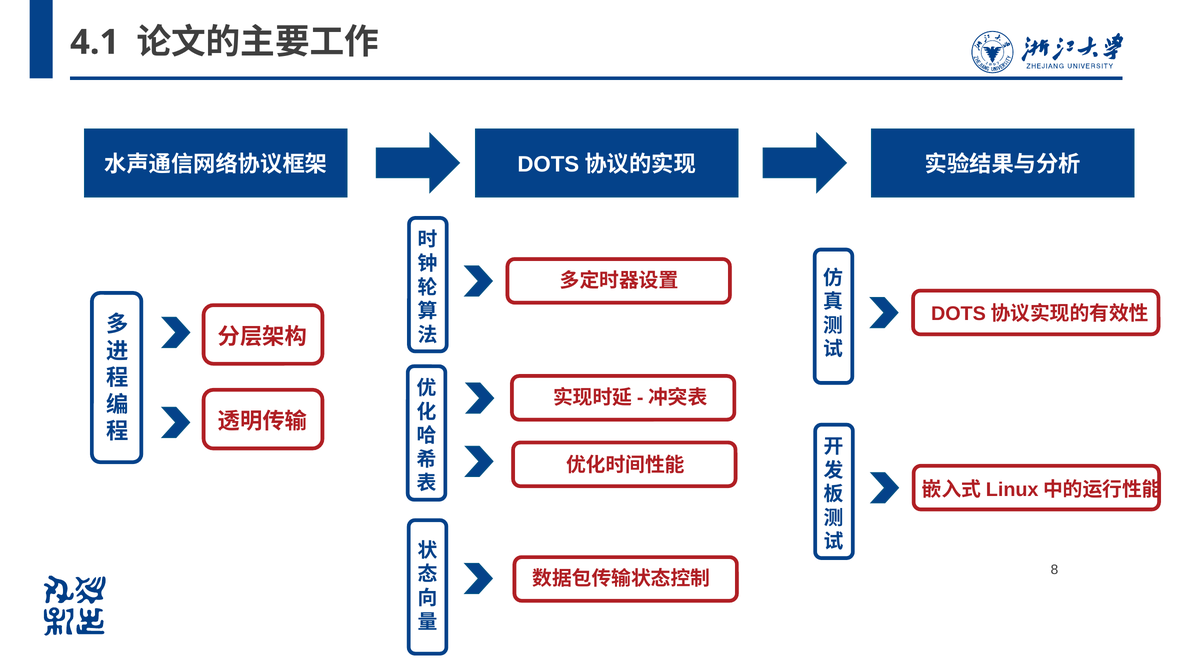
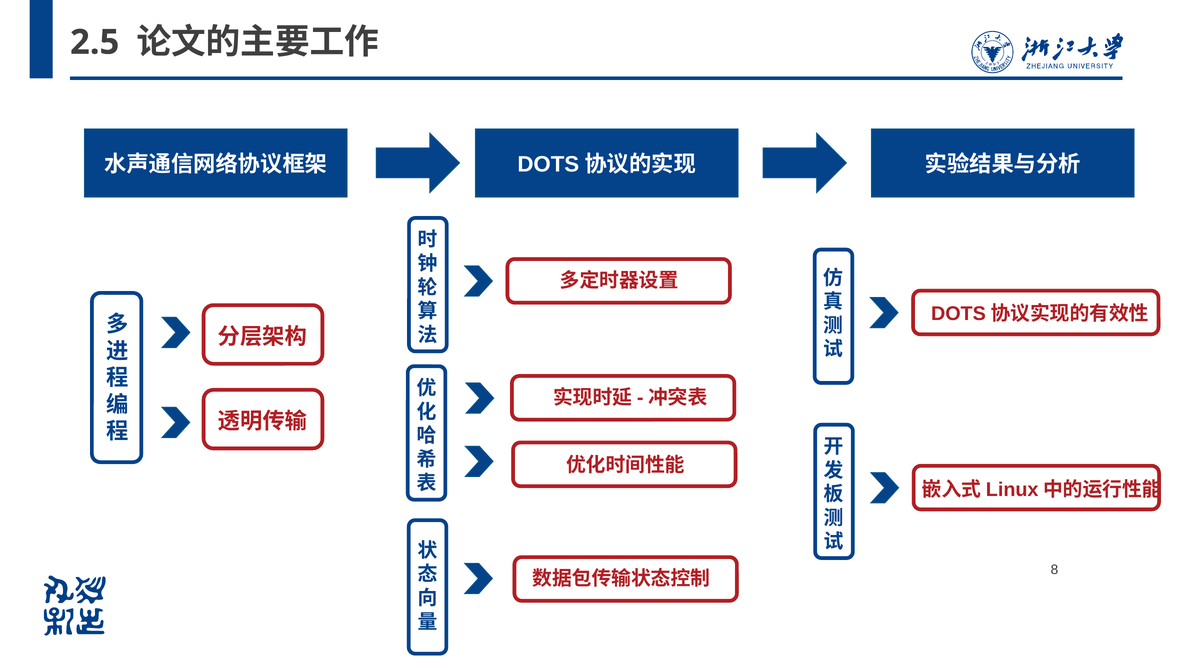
4.1: 4.1 -> 2.5
